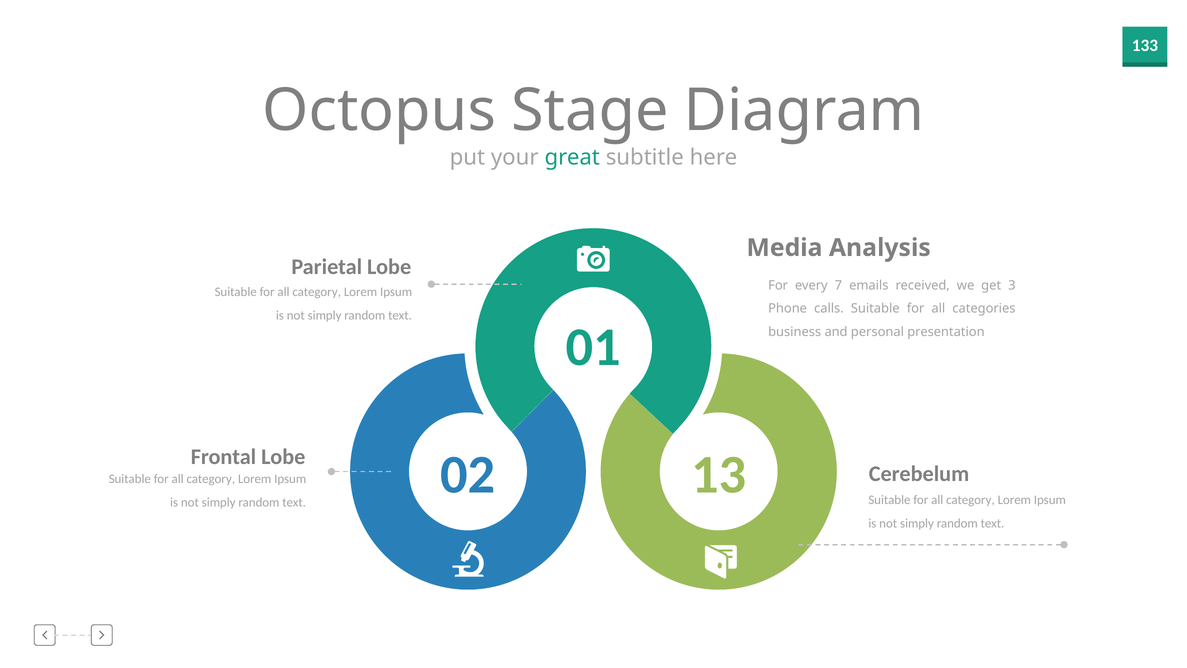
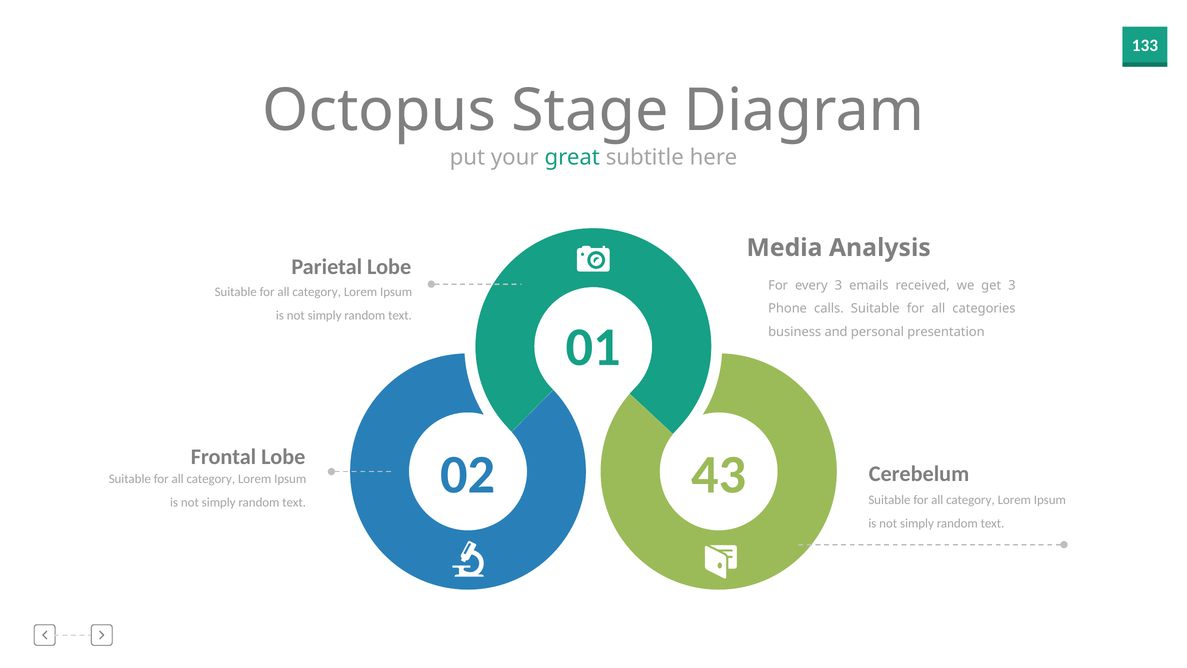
every 7: 7 -> 3
13: 13 -> 43
